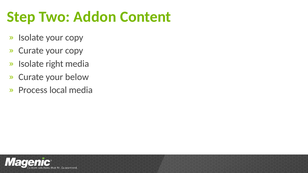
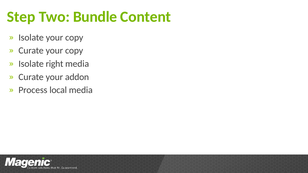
Addon: Addon -> Bundle
below: below -> addon
